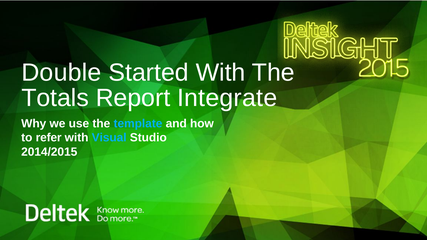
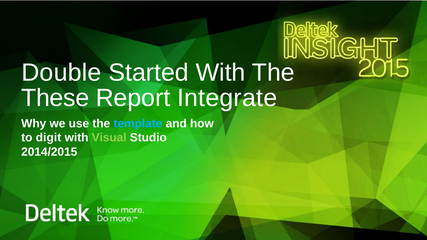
Totals: Totals -> These
refer: refer -> digit
Visual colour: light blue -> light green
